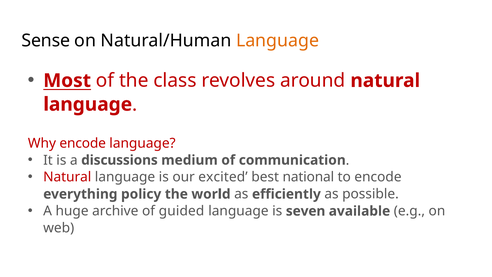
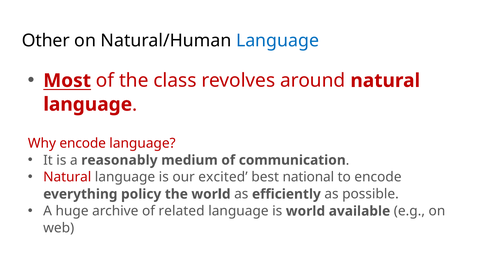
Sense: Sense -> Other
Language at (278, 41) colour: orange -> blue
discussions: discussions -> reasonably
guided: guided -> related
is seven: seven -> world
